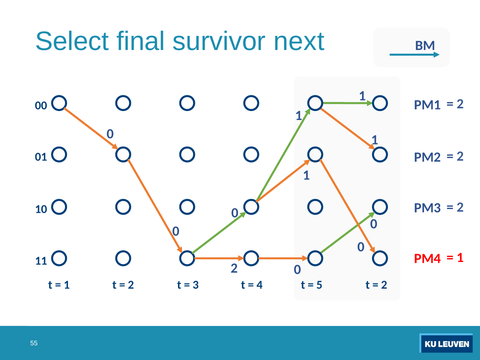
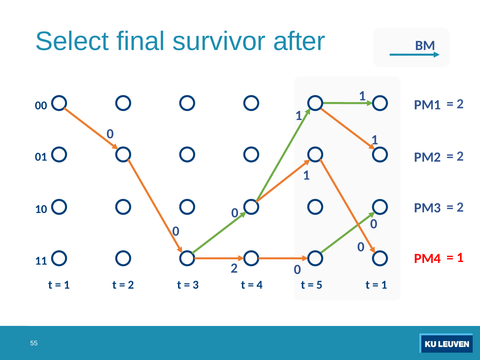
next: next -> after
2 at (384, 285): 2 -> 1
